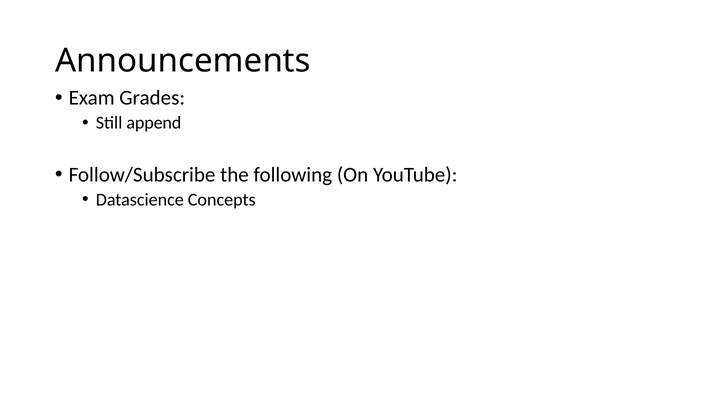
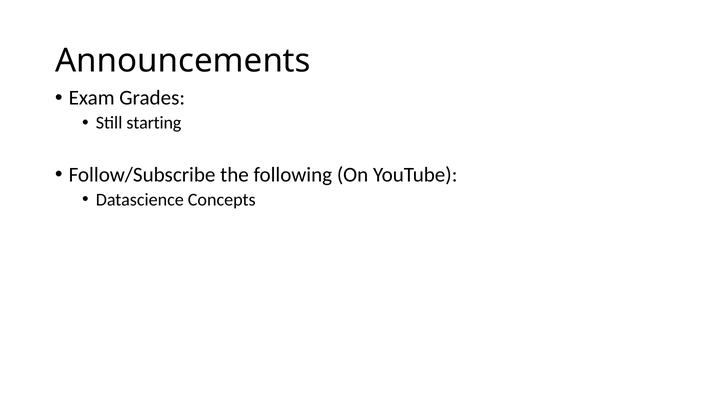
append: append -> starting
